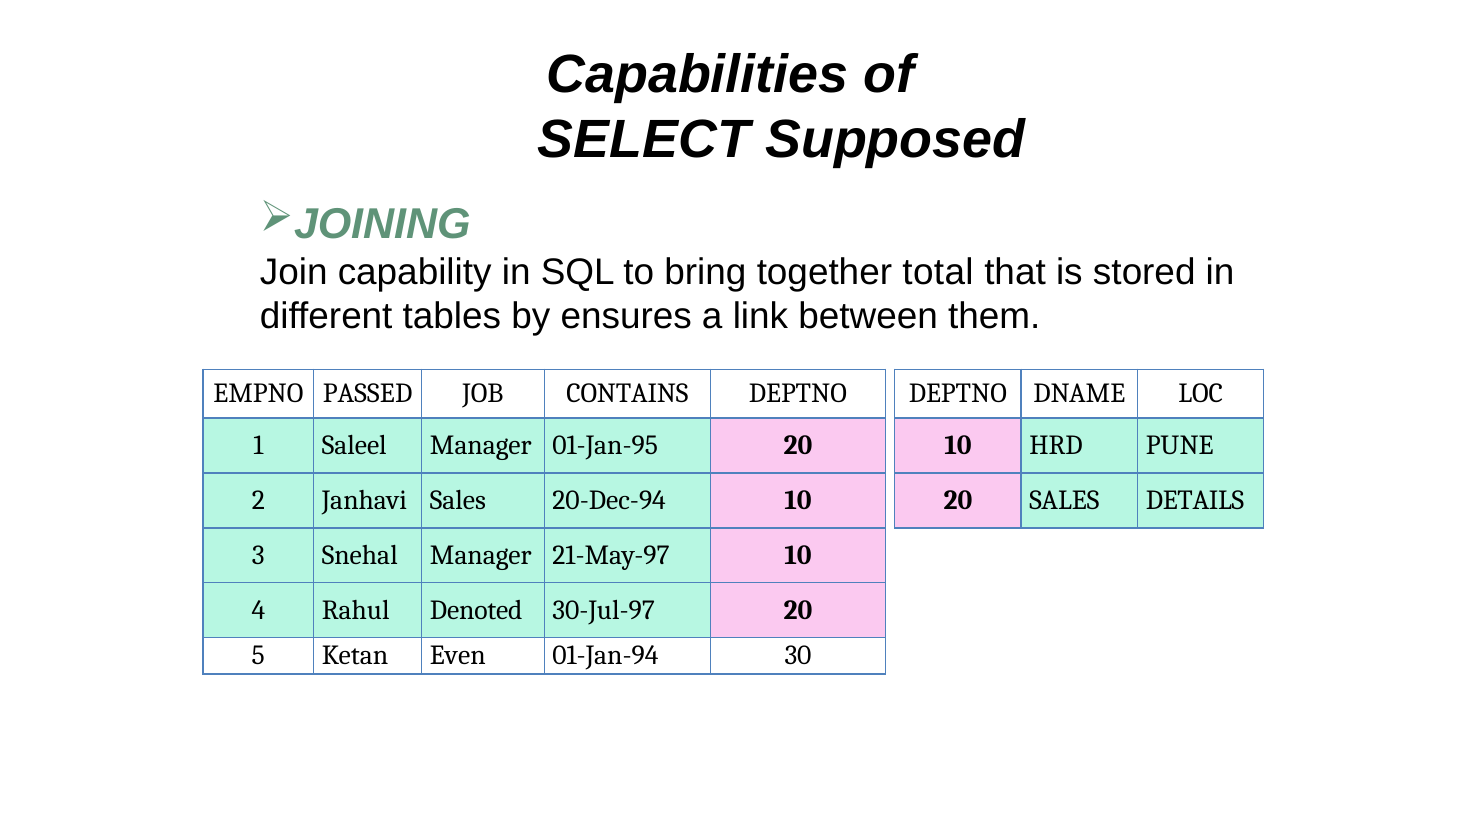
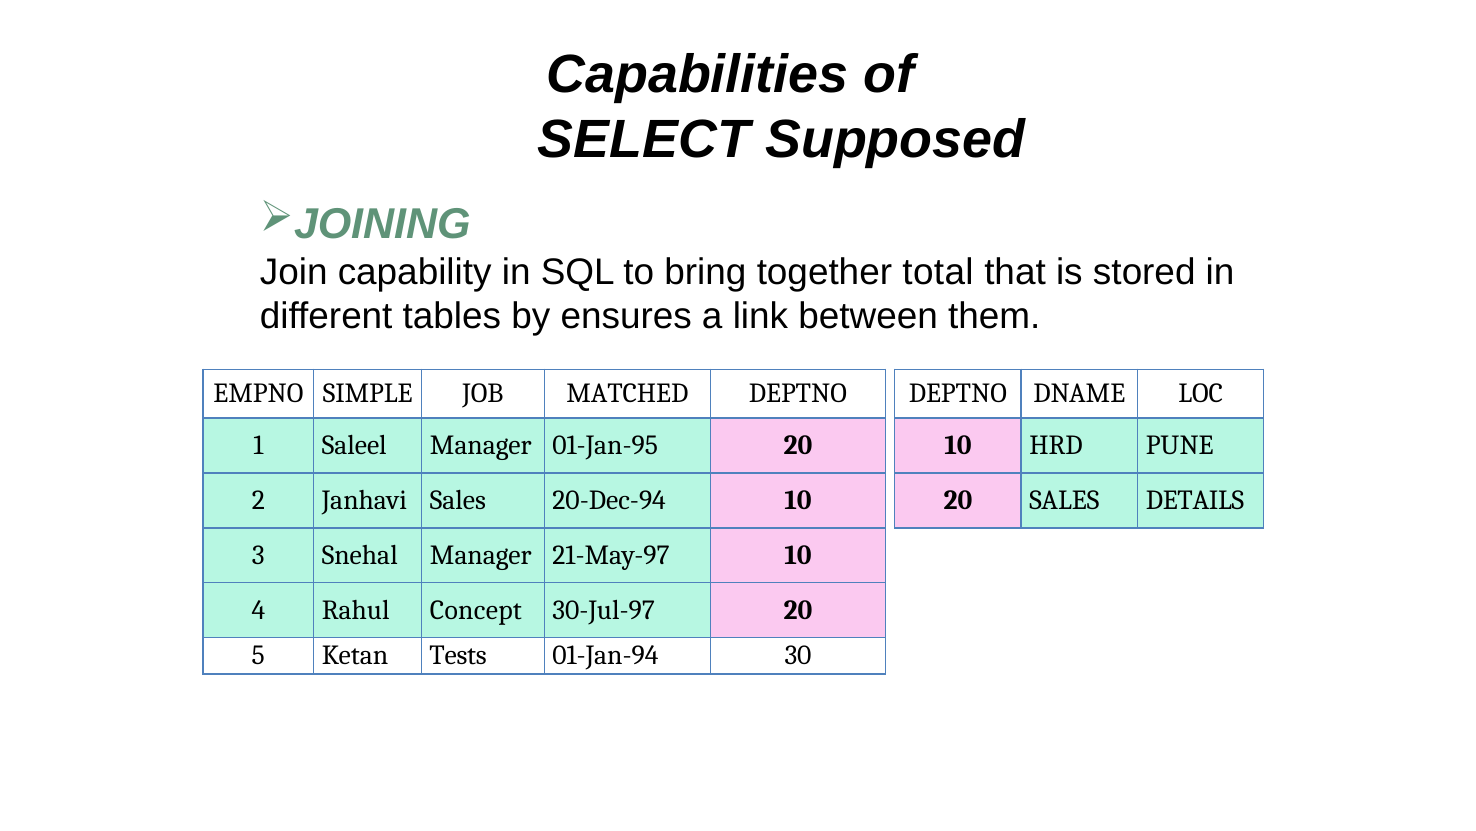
PASSED: PASSED -> SIMPLE
CONTAINS: CONTAINS -> MATCHED
Denoted: Denoted -> Concept
Even: Even -> Tests
